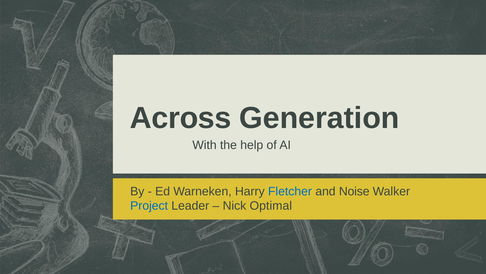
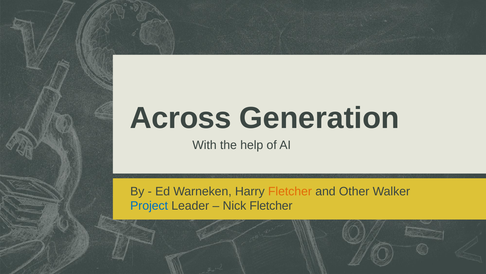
Fletcher at (290, 191) colour: blue -> orange
Noise: Noise -> Other
Nick Optimal: Optimal -> Fletcher
